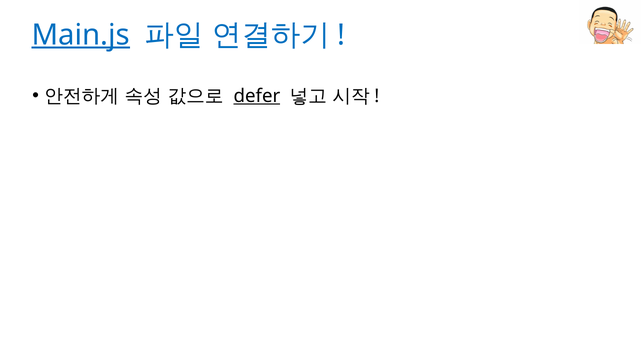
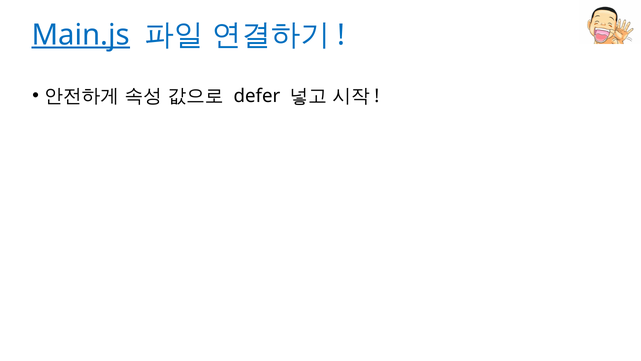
defer underline: present -> none
